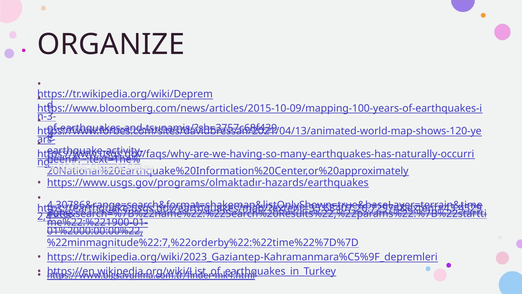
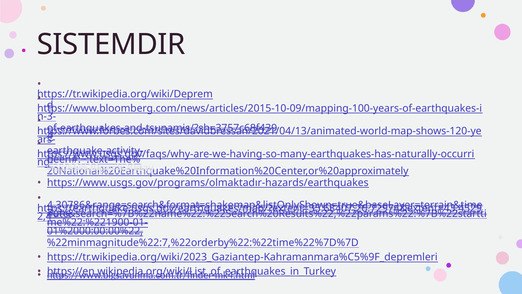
ORGANIZE: ORGANIZE -> SISTEMDIR
